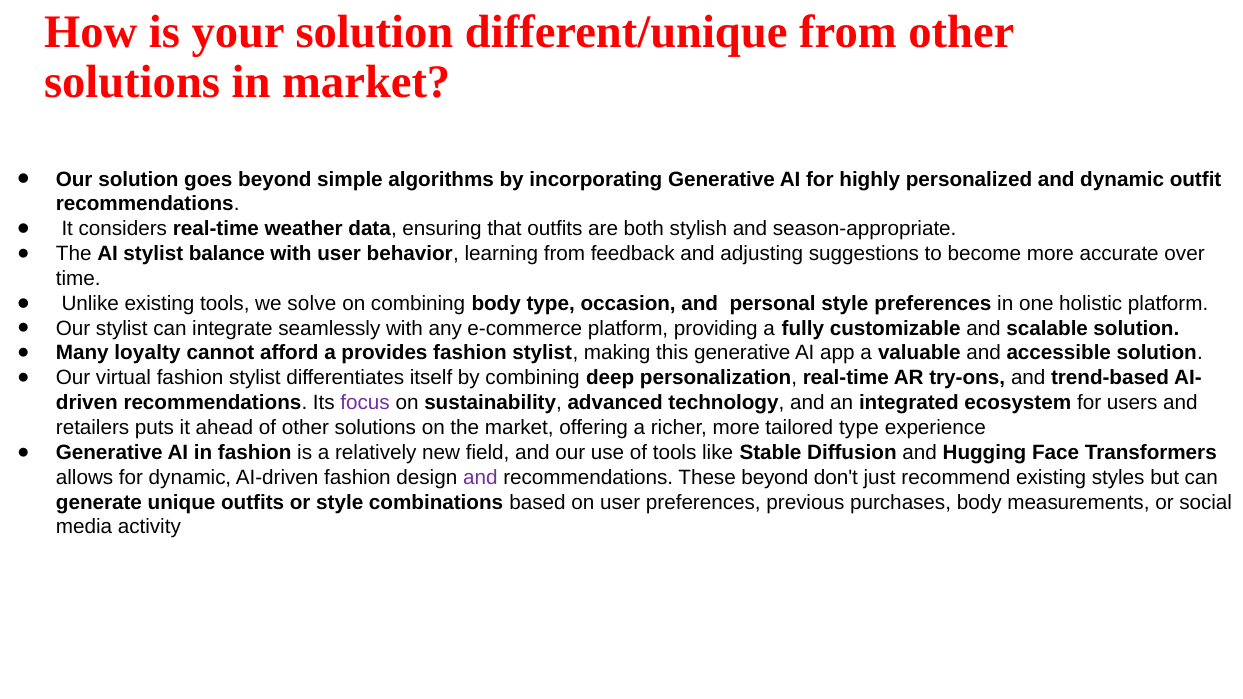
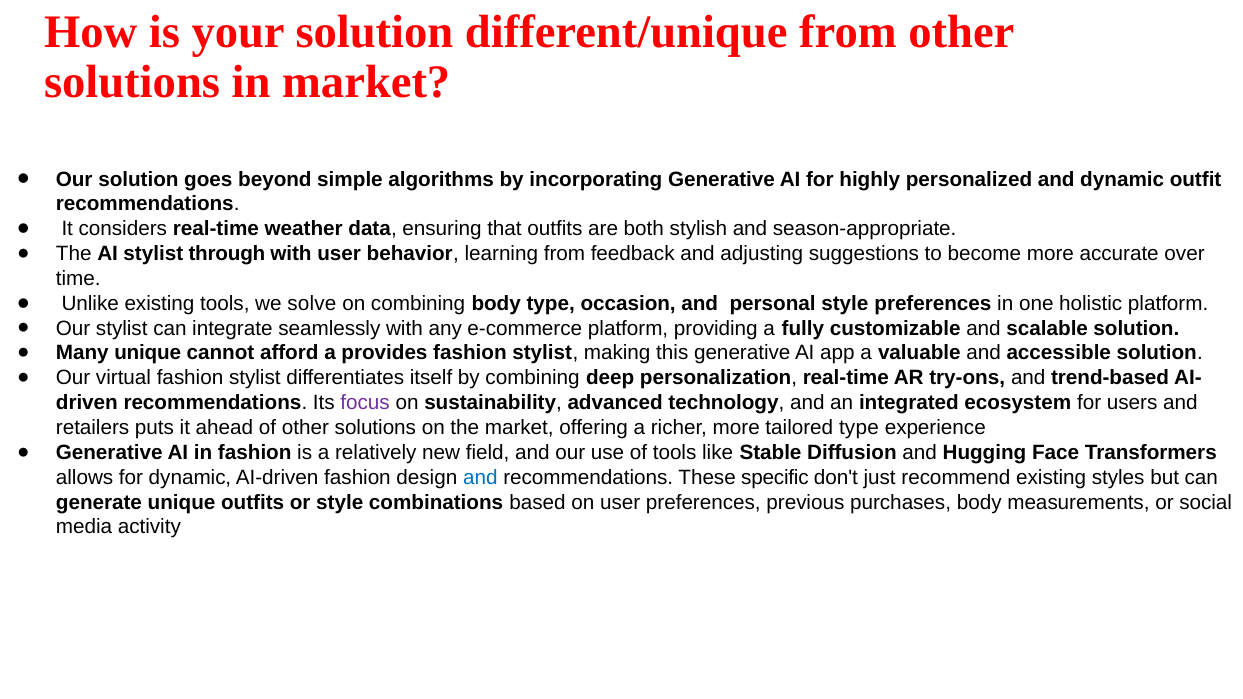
balance: balance -> through
Many loyalty: loyalty -> unique
and at (480, 477) colour: purple -> blue
These beyond: beyond -> specific
